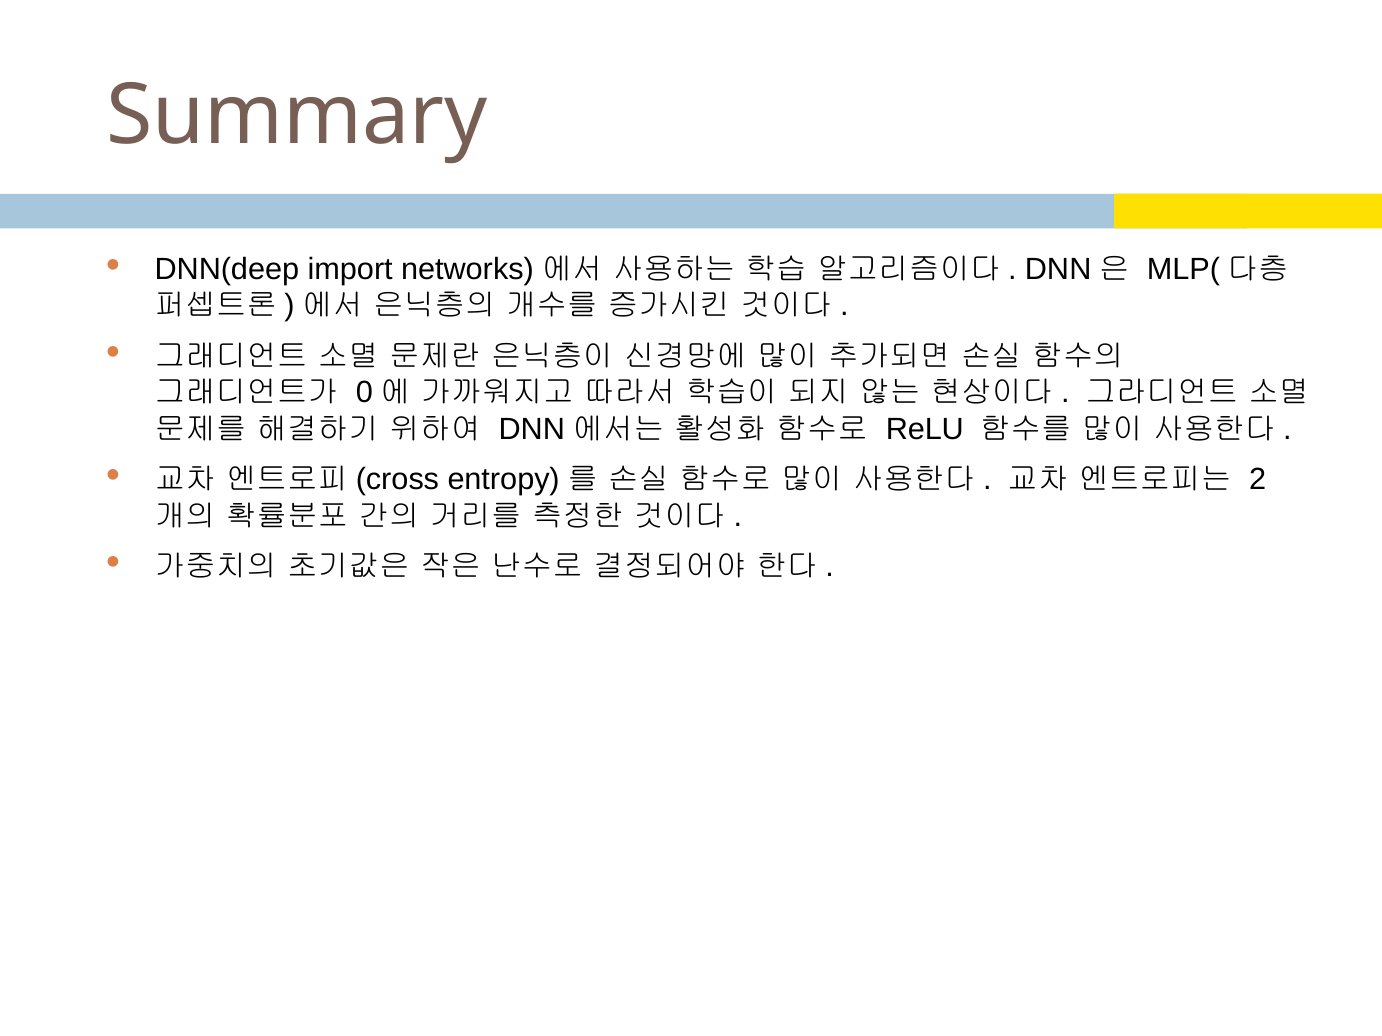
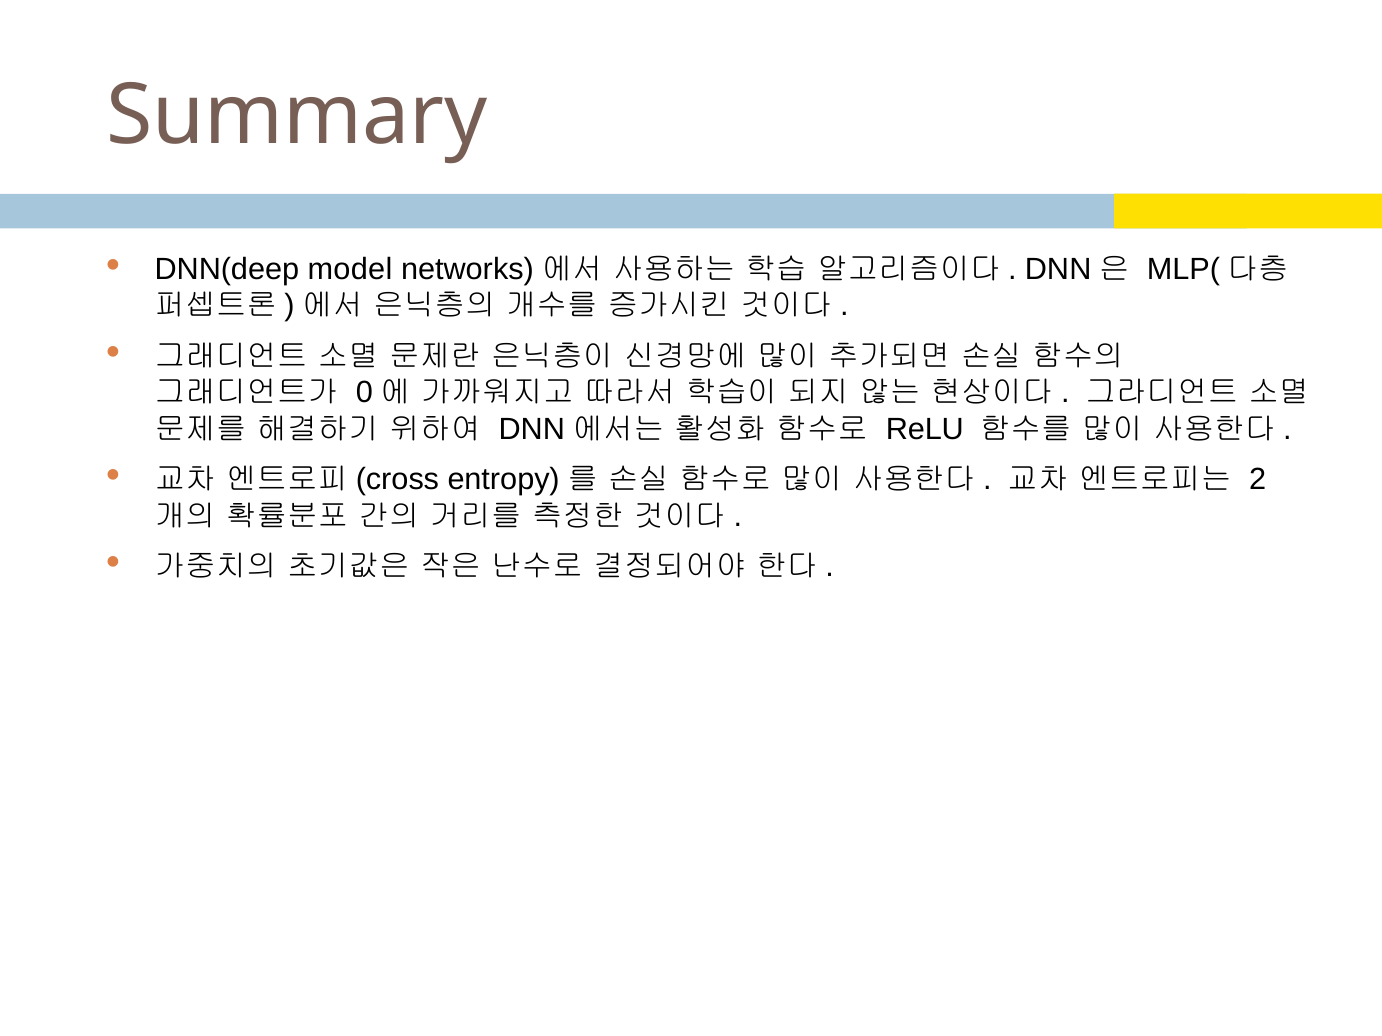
import: import -> model
